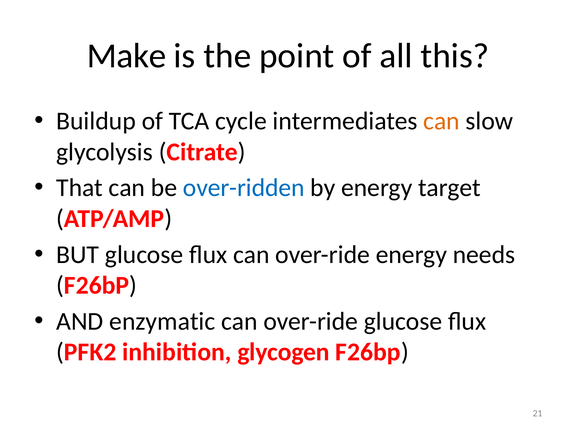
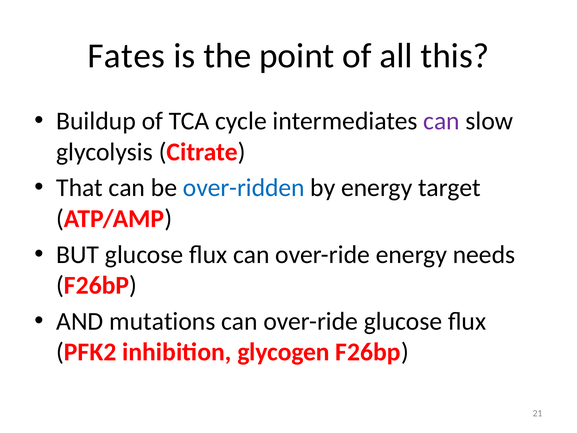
Make: Make -> Fates
can at (442, 121) colour: orange -> purple
enzymatic: enzymatic -> mutations
